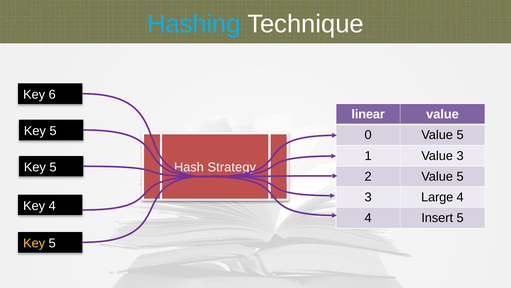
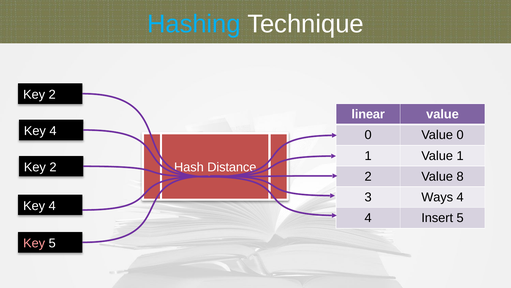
6 at (52, 94): 6 -> 2
5 at (53, 131): 5 -> 4
0 Value 5: 5 -> 0
Value 3: 3 -> 1
5 at (53, 167): 5 -> 2
Strategy: Strategy -> Distance
2 Value 5: 5 -> 8
Large: Large -> Ways
Key at (34, 243) colour: yellow -> pink
